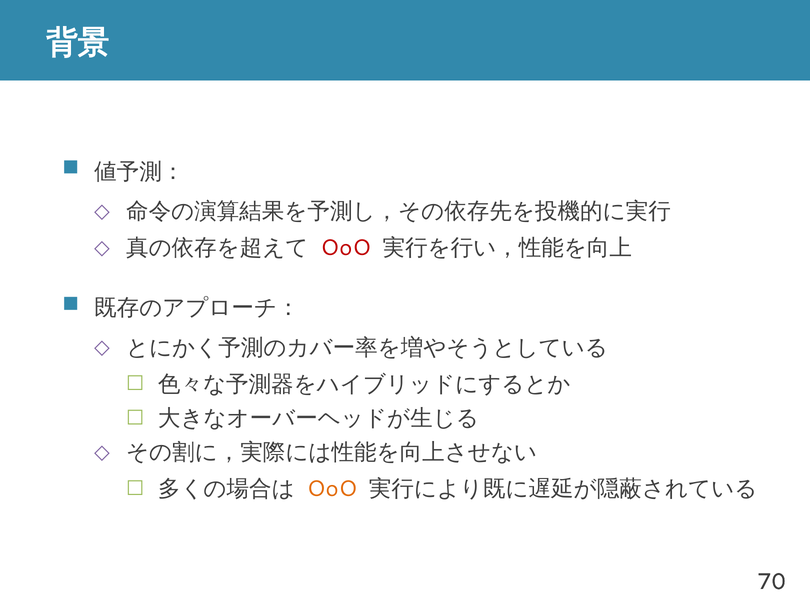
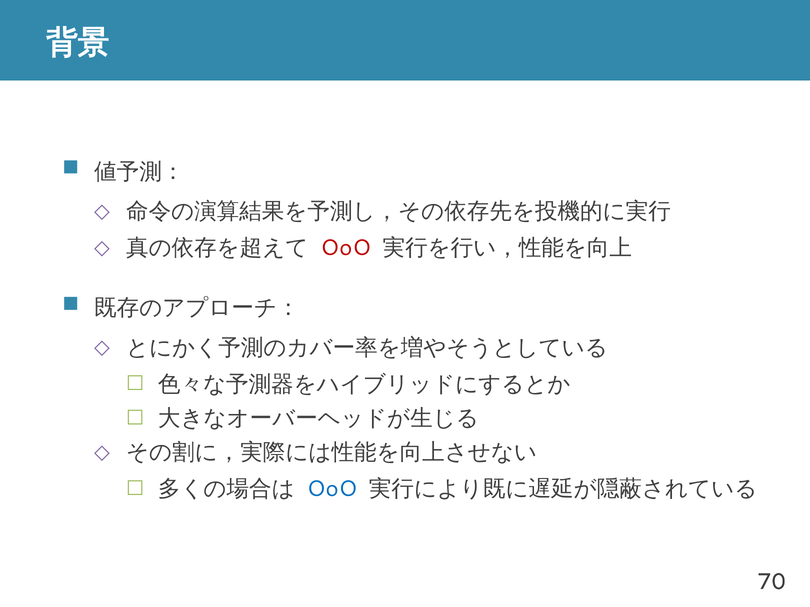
OoO at (332, 489) colour: orange -> blue
